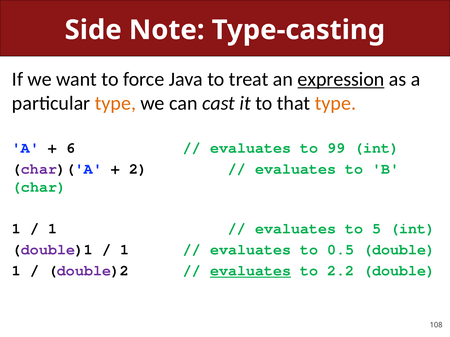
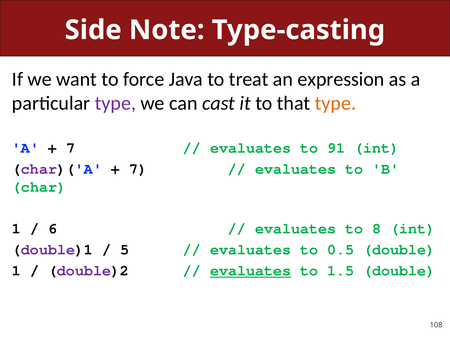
expression underline: present -> none
type at (115, 103) colour: orange -> purple
6 at (71, 148): 6 -> 7
99: 99 -> 91
2 at (138, 169): 2 -> 7
1 at (53, 229): 1 -> 6
5: 5 -> 8
1 at (125, 250): 1 -> 5
2.2: 2.2 -> 1.5
